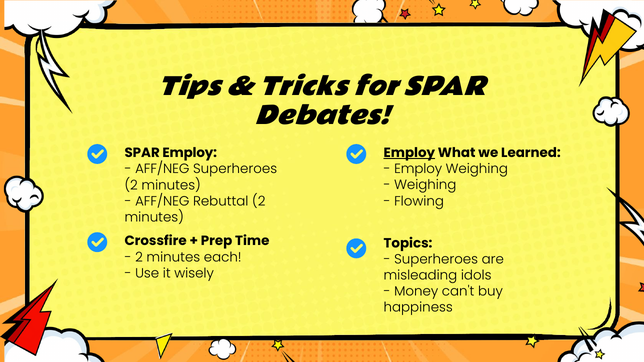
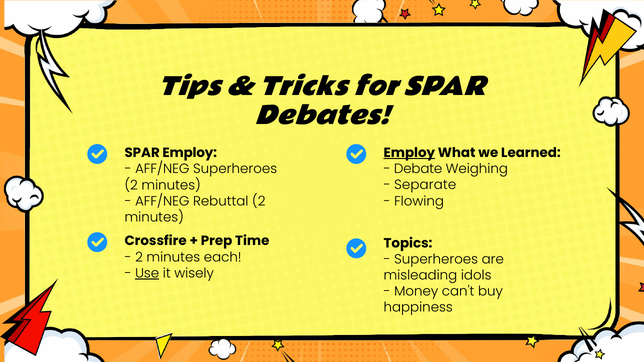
Employ at (418, 169): Employ -> Debate
Weighing at (425, 185): Weighing -> Separate
Use underline: none -> present
